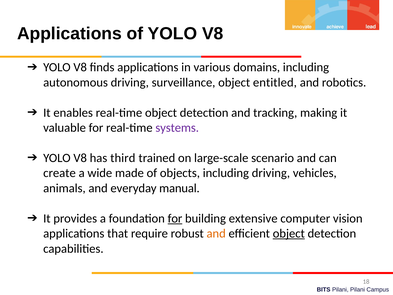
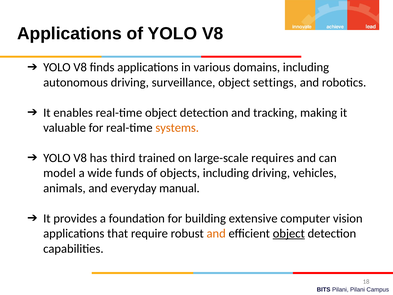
entitled: entitled -> settings
systems colour: purple -> orange
scenario: scenario -> requires
create: create -> model
made: made -> funds
for at (175, 218) underline: present -> none
